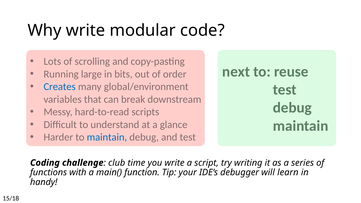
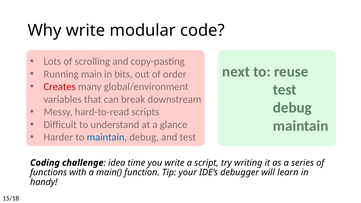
large: large -> main
Creates colour: blue -> red
club: club -> idea
